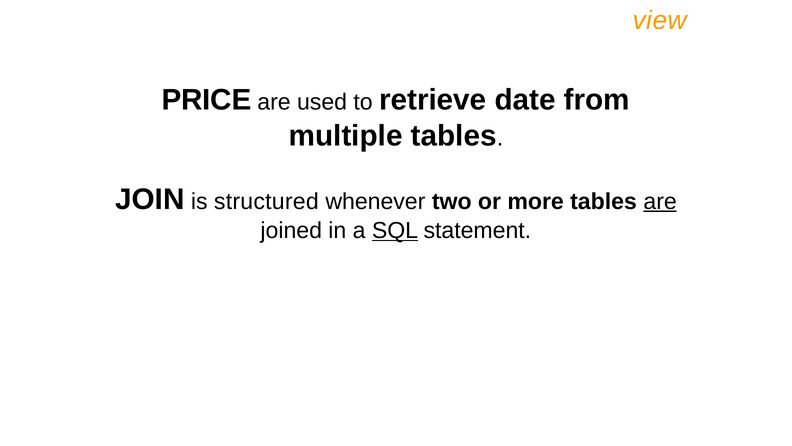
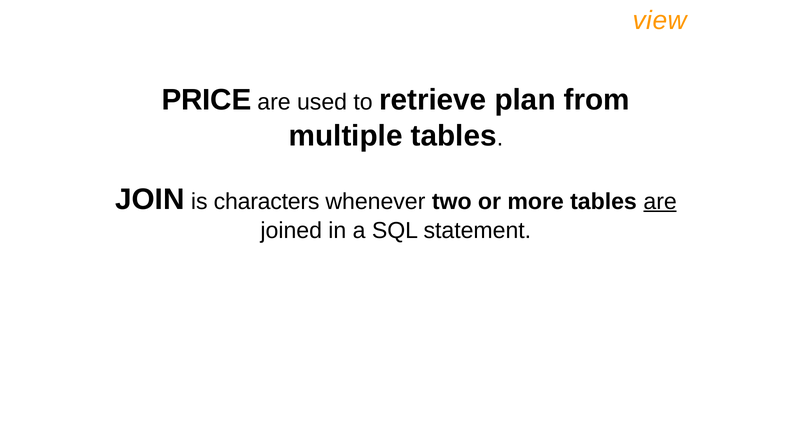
date: date -> plan
structured: structured -> characters
SQL underline: present -> none
